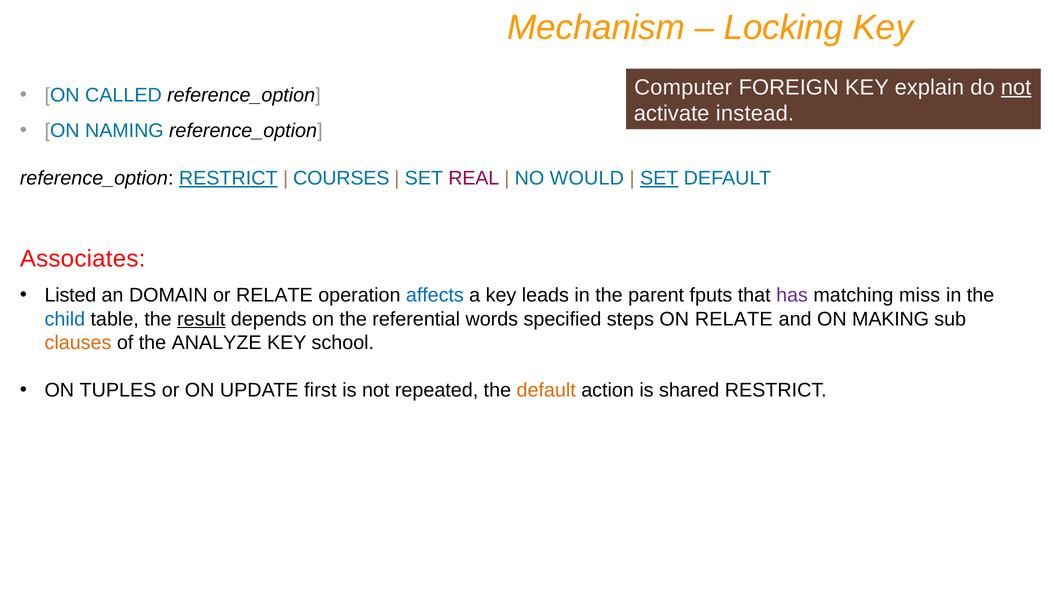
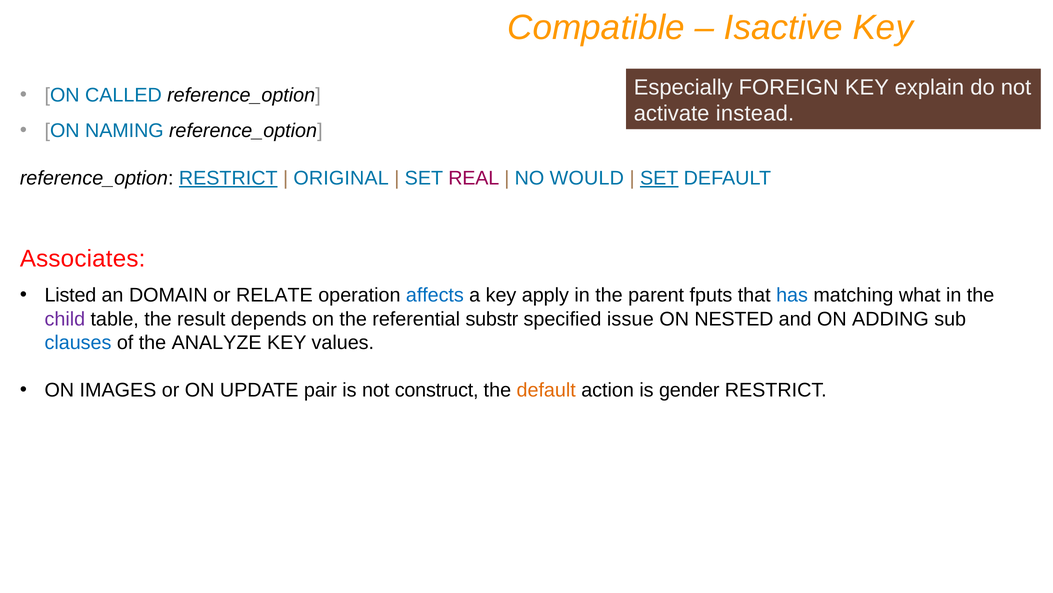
Mechanism: Mechanism -> Compatible
Locking: Locking -> Isactive
Computer: Computer -> Especially
not at (1016, 87) underline: present -> none
COURSES: COURSES -> ORIGINAL
leads: leads -> apply
has colour: purple -> blue
miss: miss -> what
child colour: blue -> purple
result underline: present -> none
words: words -> substr
steps: steps -> issue
ON RELATE: RELATE -> NESTED
MAKING: MAKING -> ADDING
clauses colour: orange -> blue
school: school -> values
TUPLES: TUPLES -> IMAGES
first: first -> pair
repeated: repeated -> construct
shared: shared -> gender
